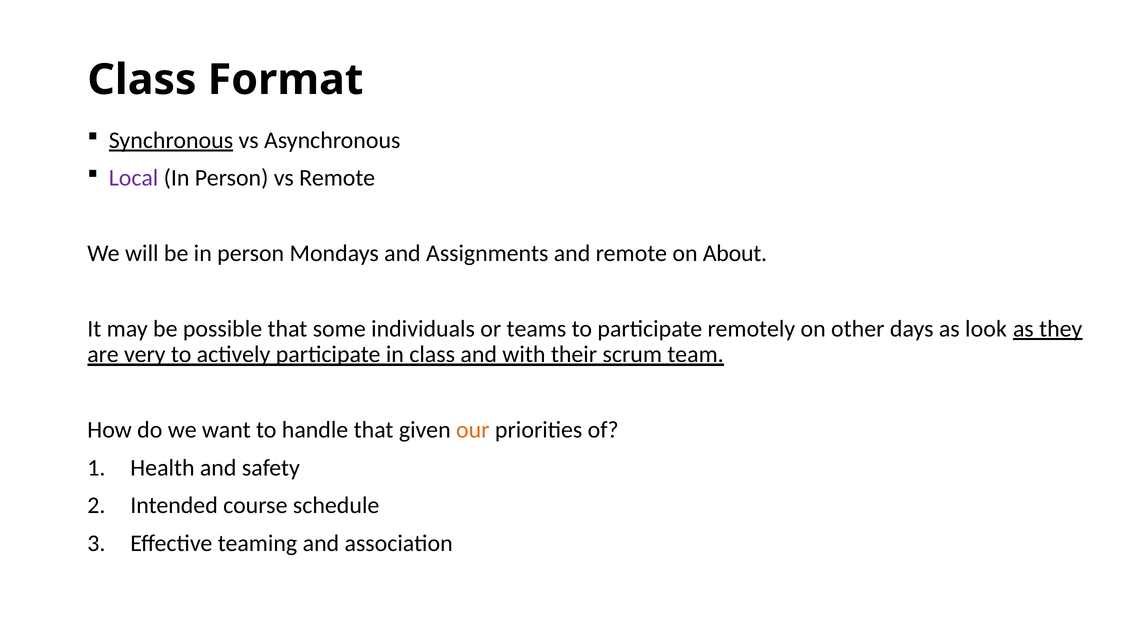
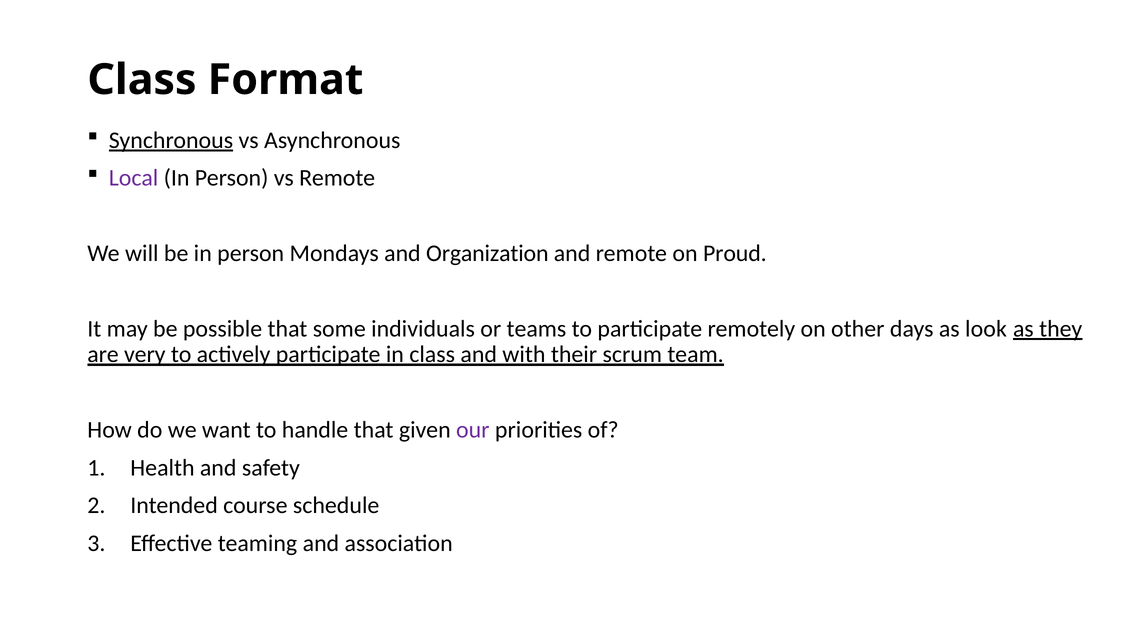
Assignments: Assignments -> Organization
About: About -> Proud
our colour: orange -> purple
